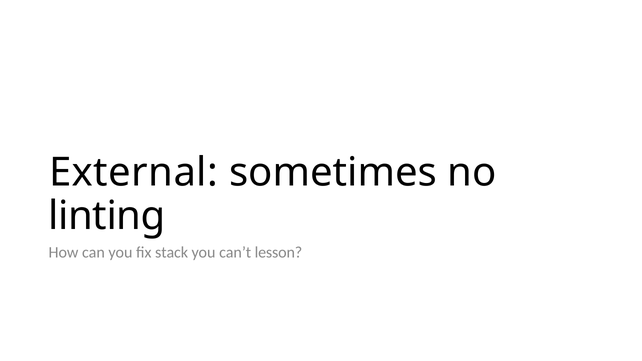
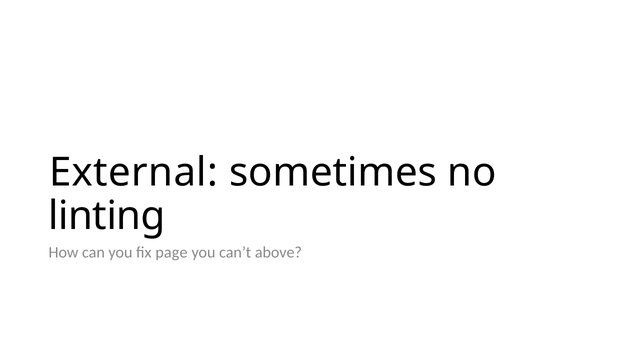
stack: stack -> page
lesson: lesson -> above
